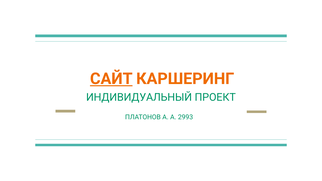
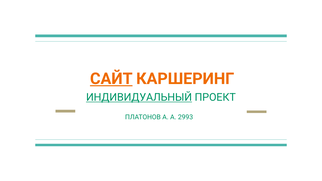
ИНДИВИДУАЛЬНЫЙ underline: none -> present
